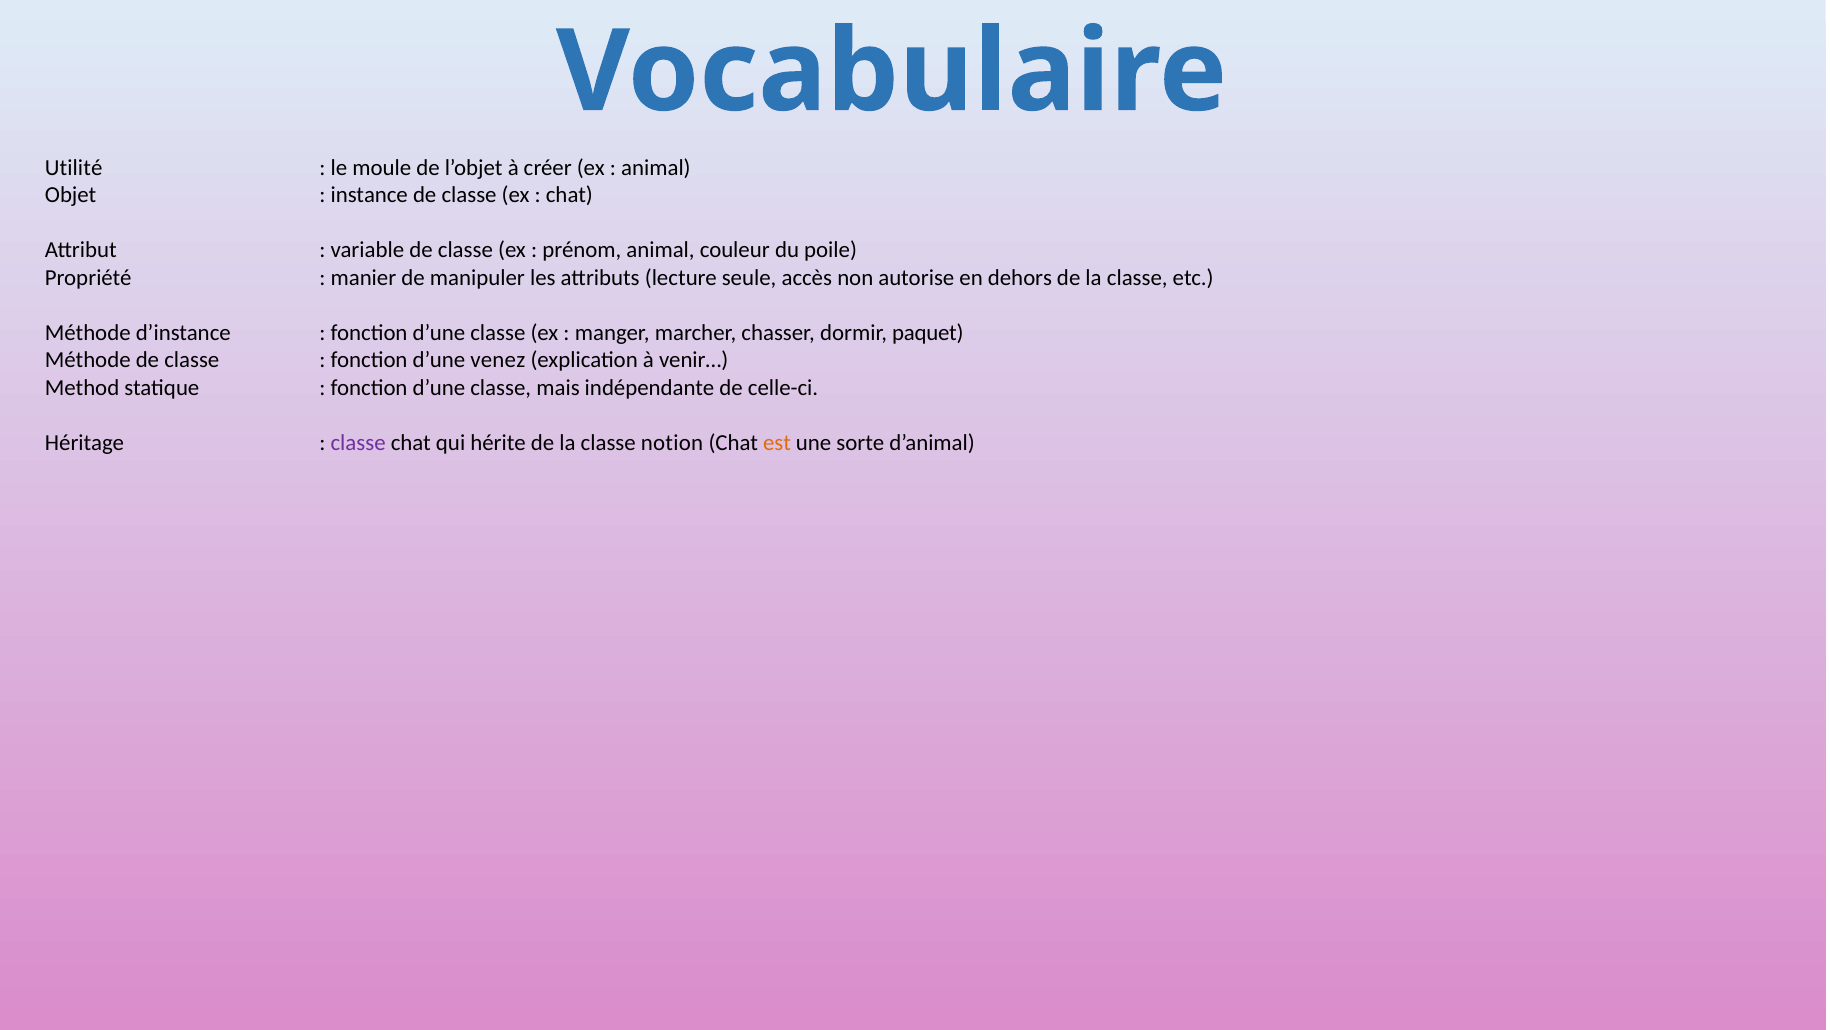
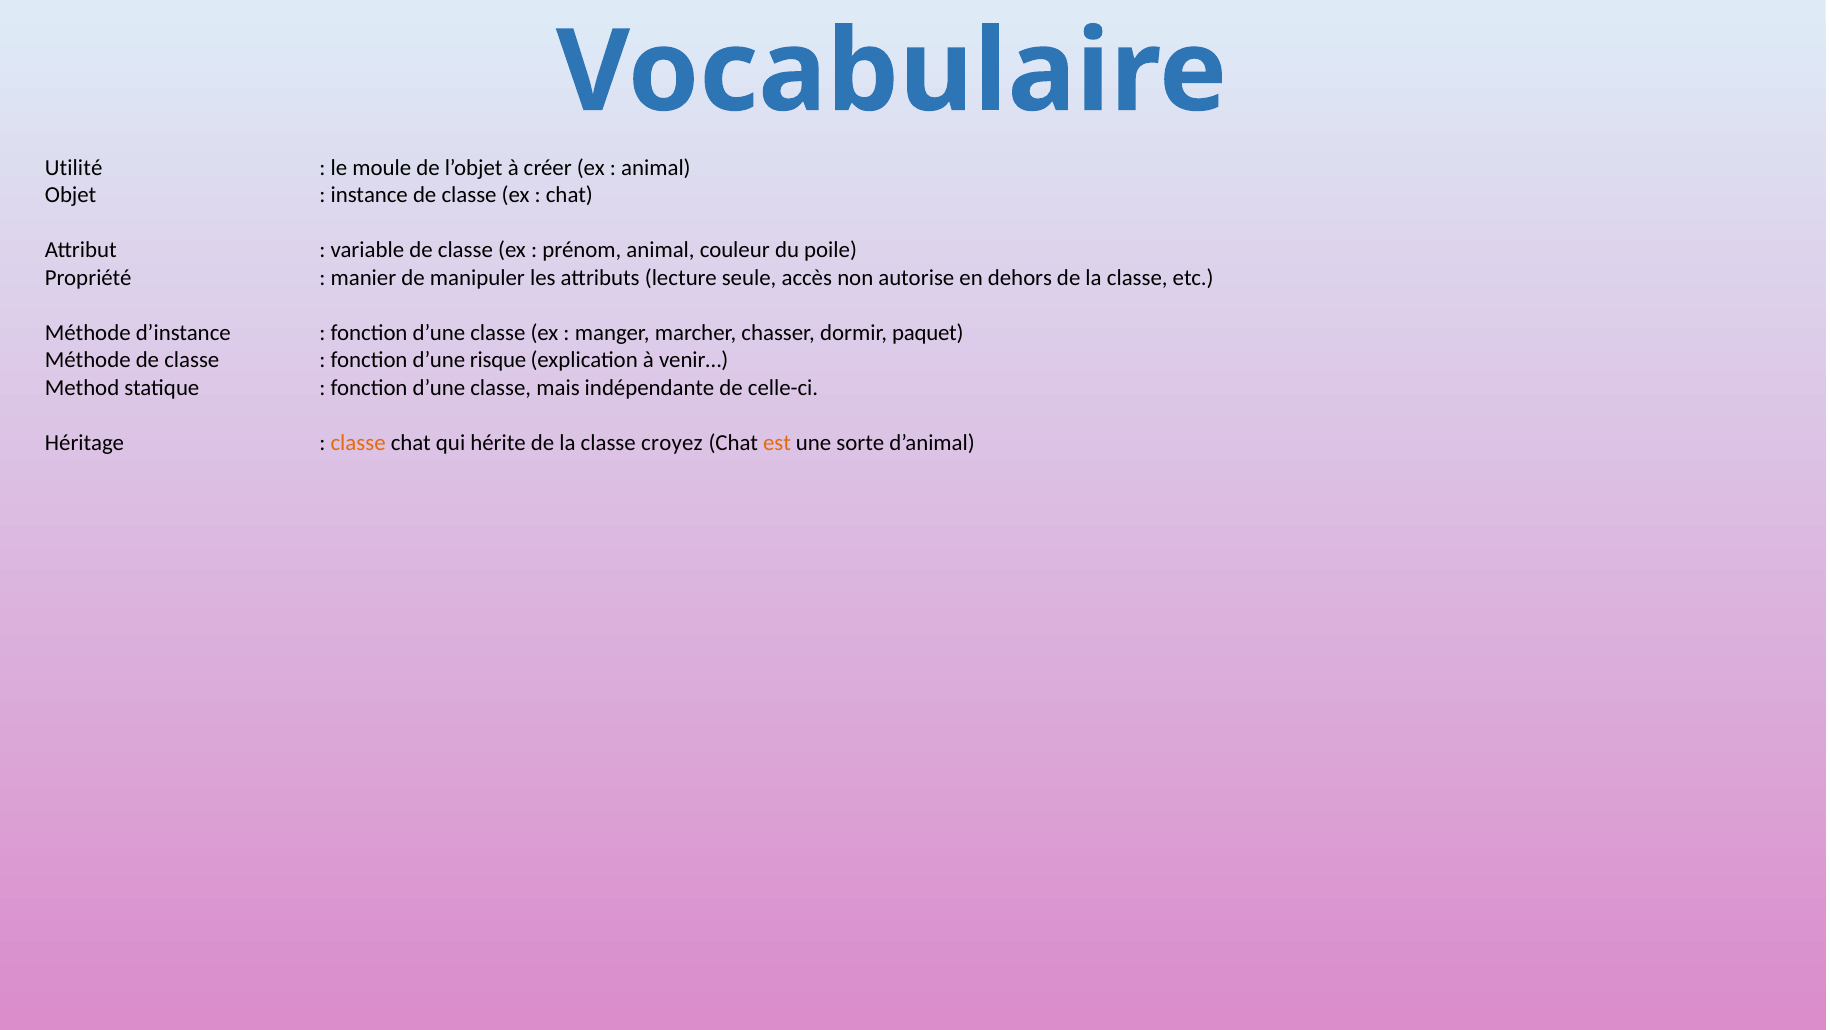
venez: venez -> risque
classe at (358, 442) colour: purple -> orange
notion: notion -> croyez
